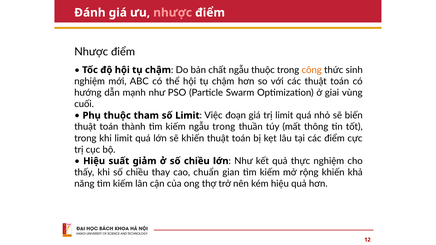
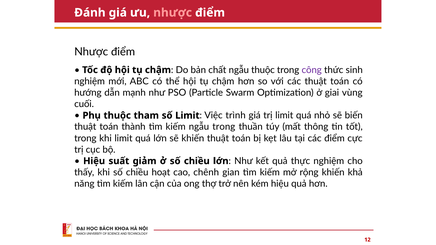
công colour: orange -> purple
đoạn: đoạn -> trình
thay: thay -> hoạt
chuẩn: chuẩn -> chênh
